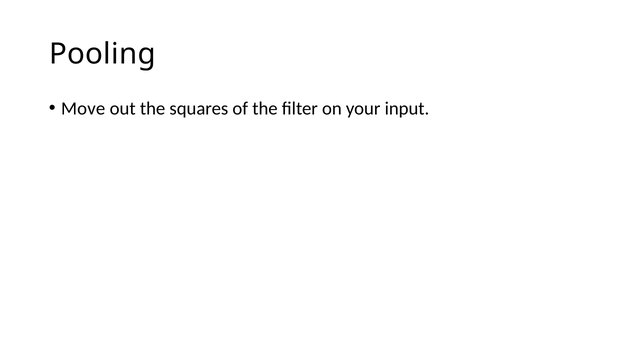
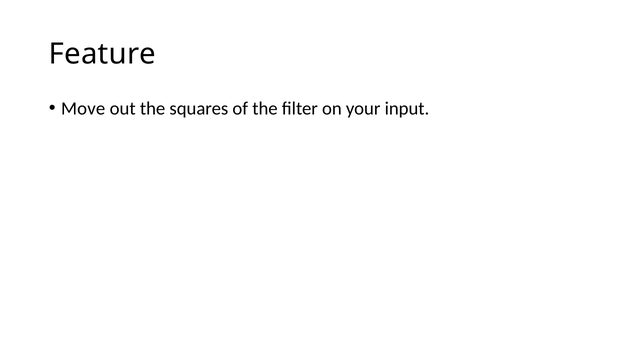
Pooling: Pooling -> Feature
